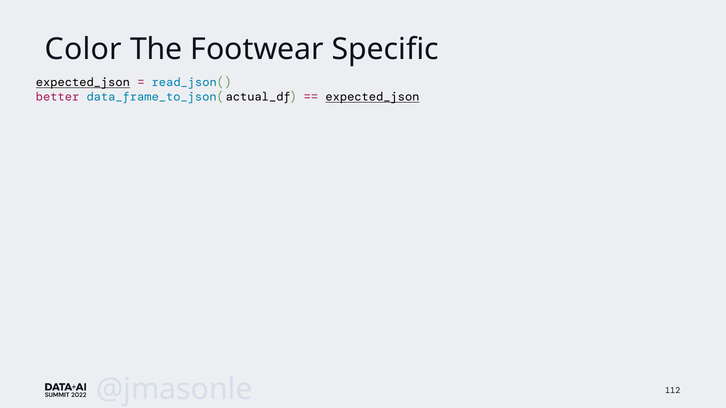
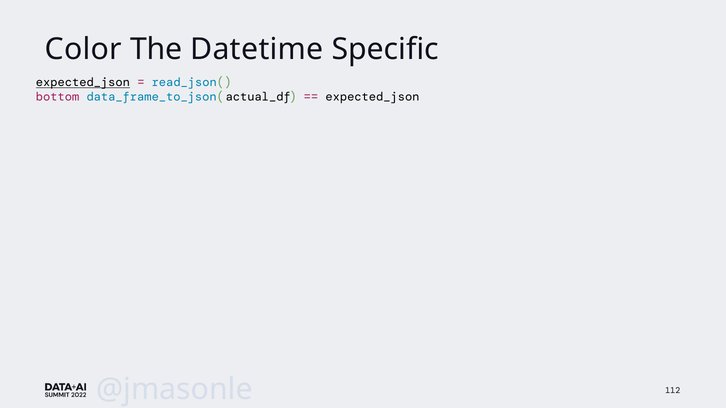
Footwear: Footwear -> Datetime
better: better -> bottom
expected_json at (372, 97) underline: present -> none
